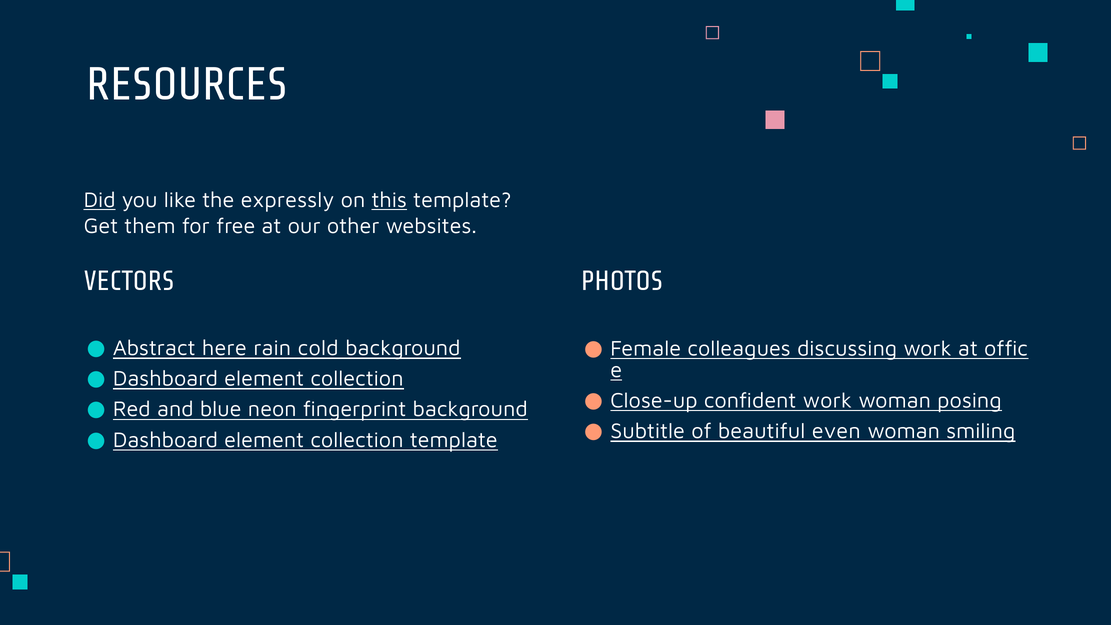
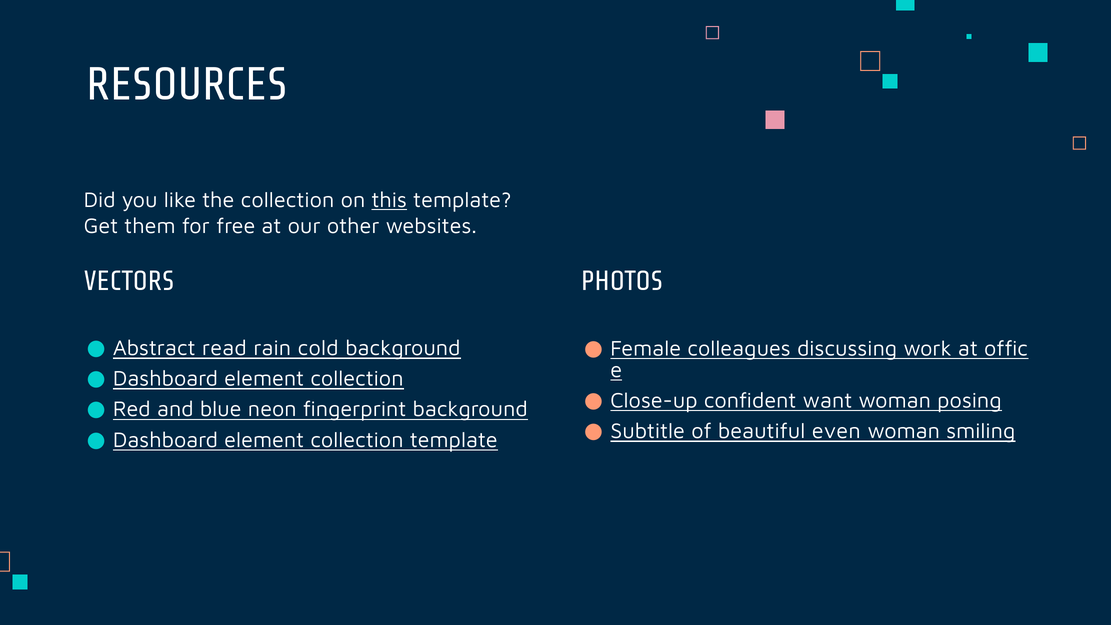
Did underline: present -> none
the expressly: expressly -> collection
here: here -> read
confident work: work -> want
